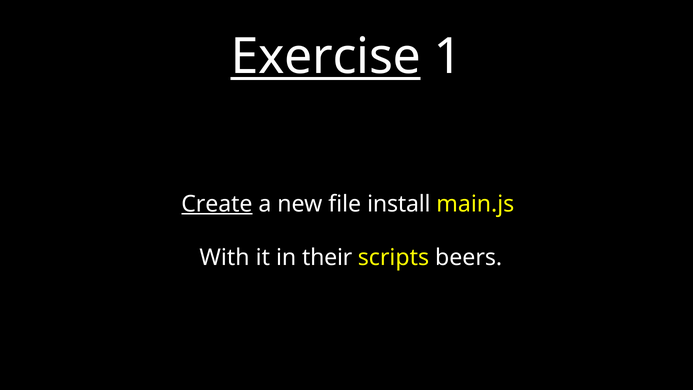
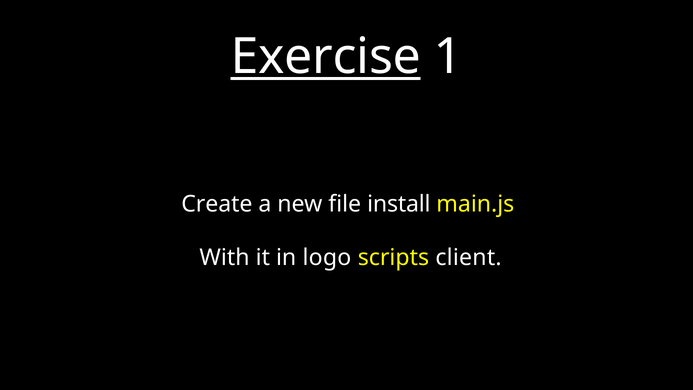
Create underline: present -> none
their: their -> logo
beers: beers -> client
